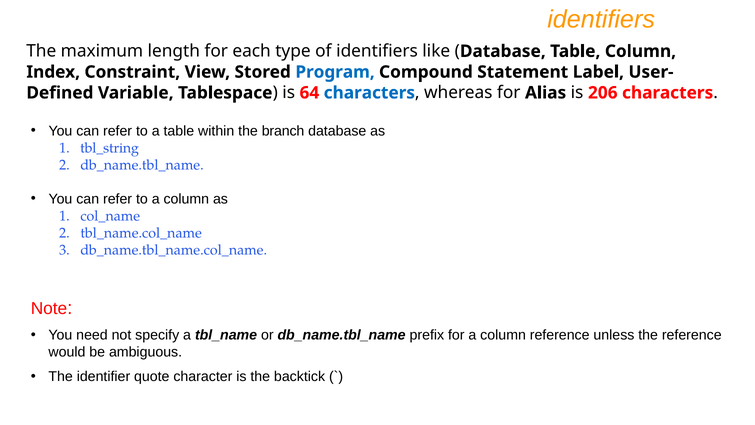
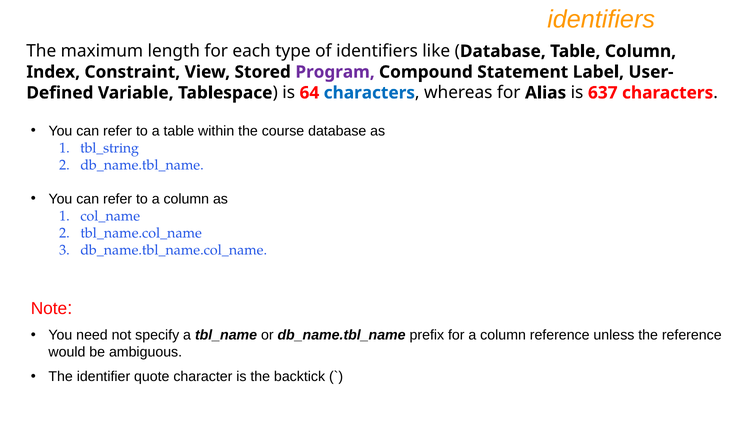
Program colour: blue -> purple
206: 206 -> 637
branch: branch -> course
